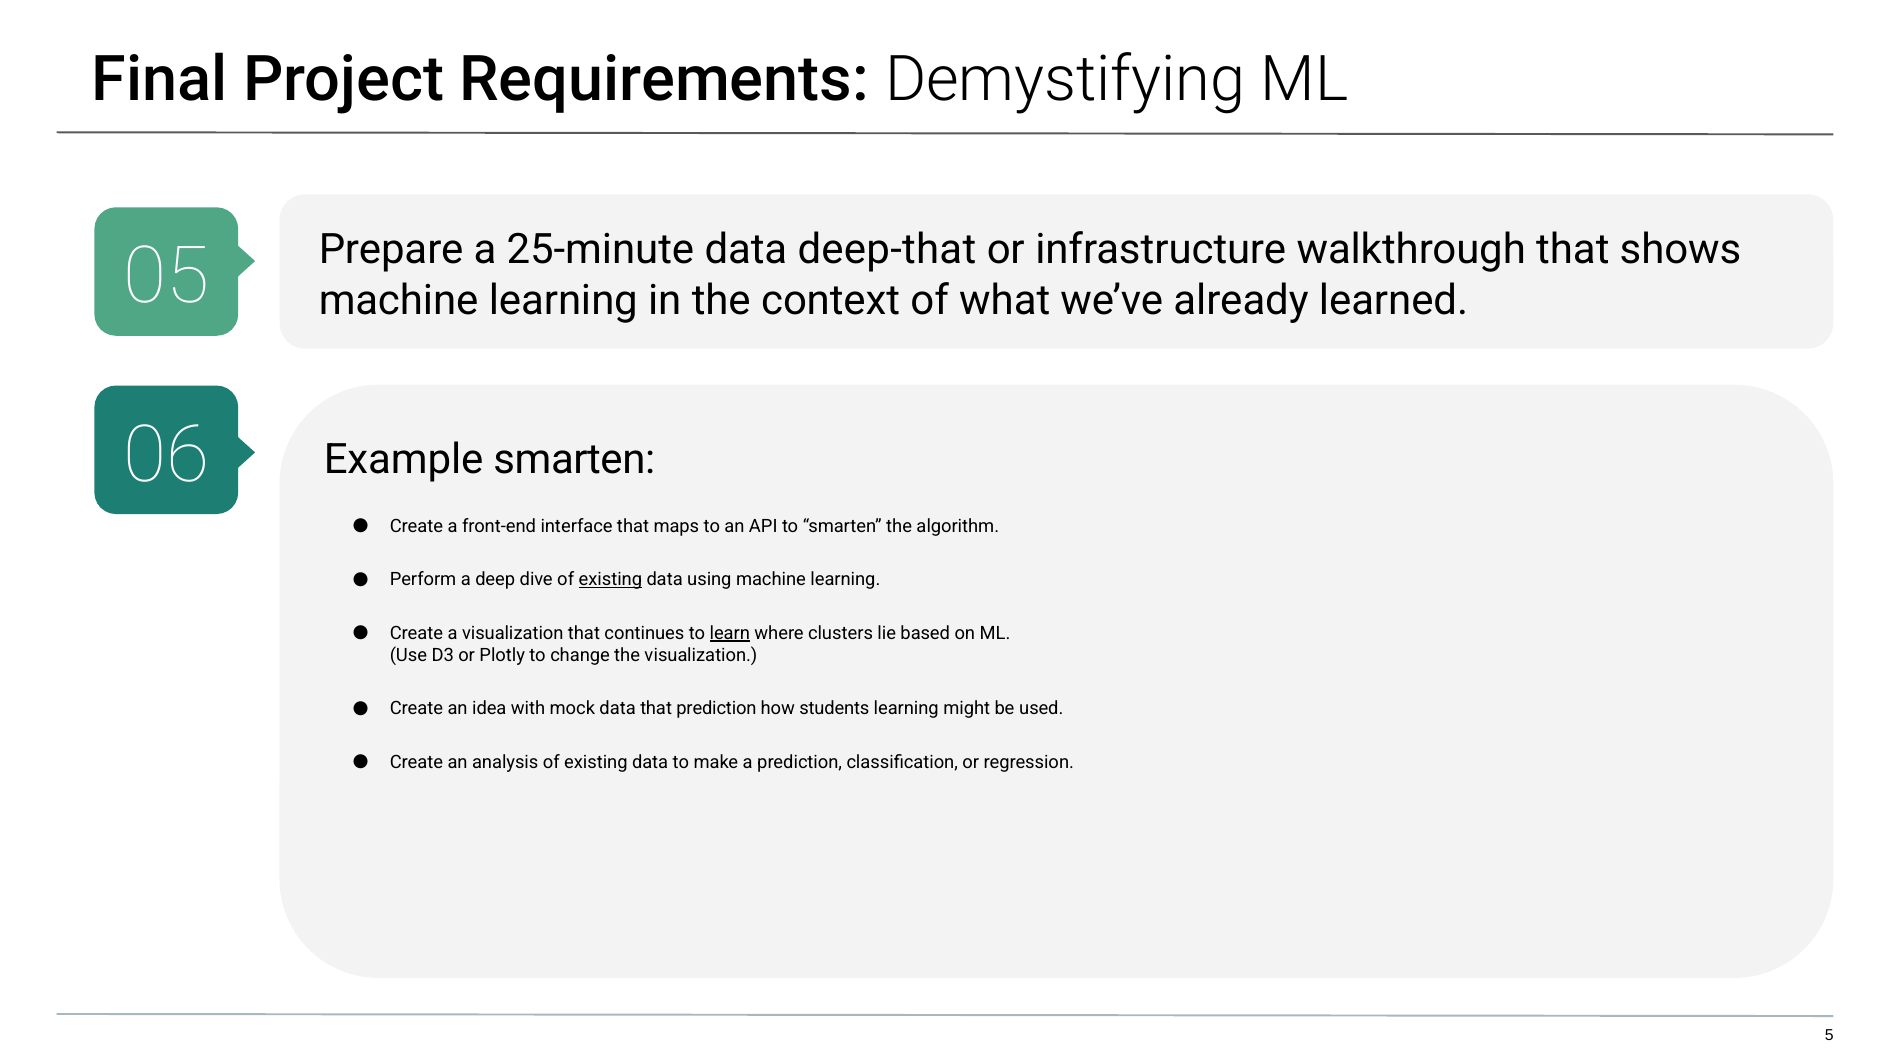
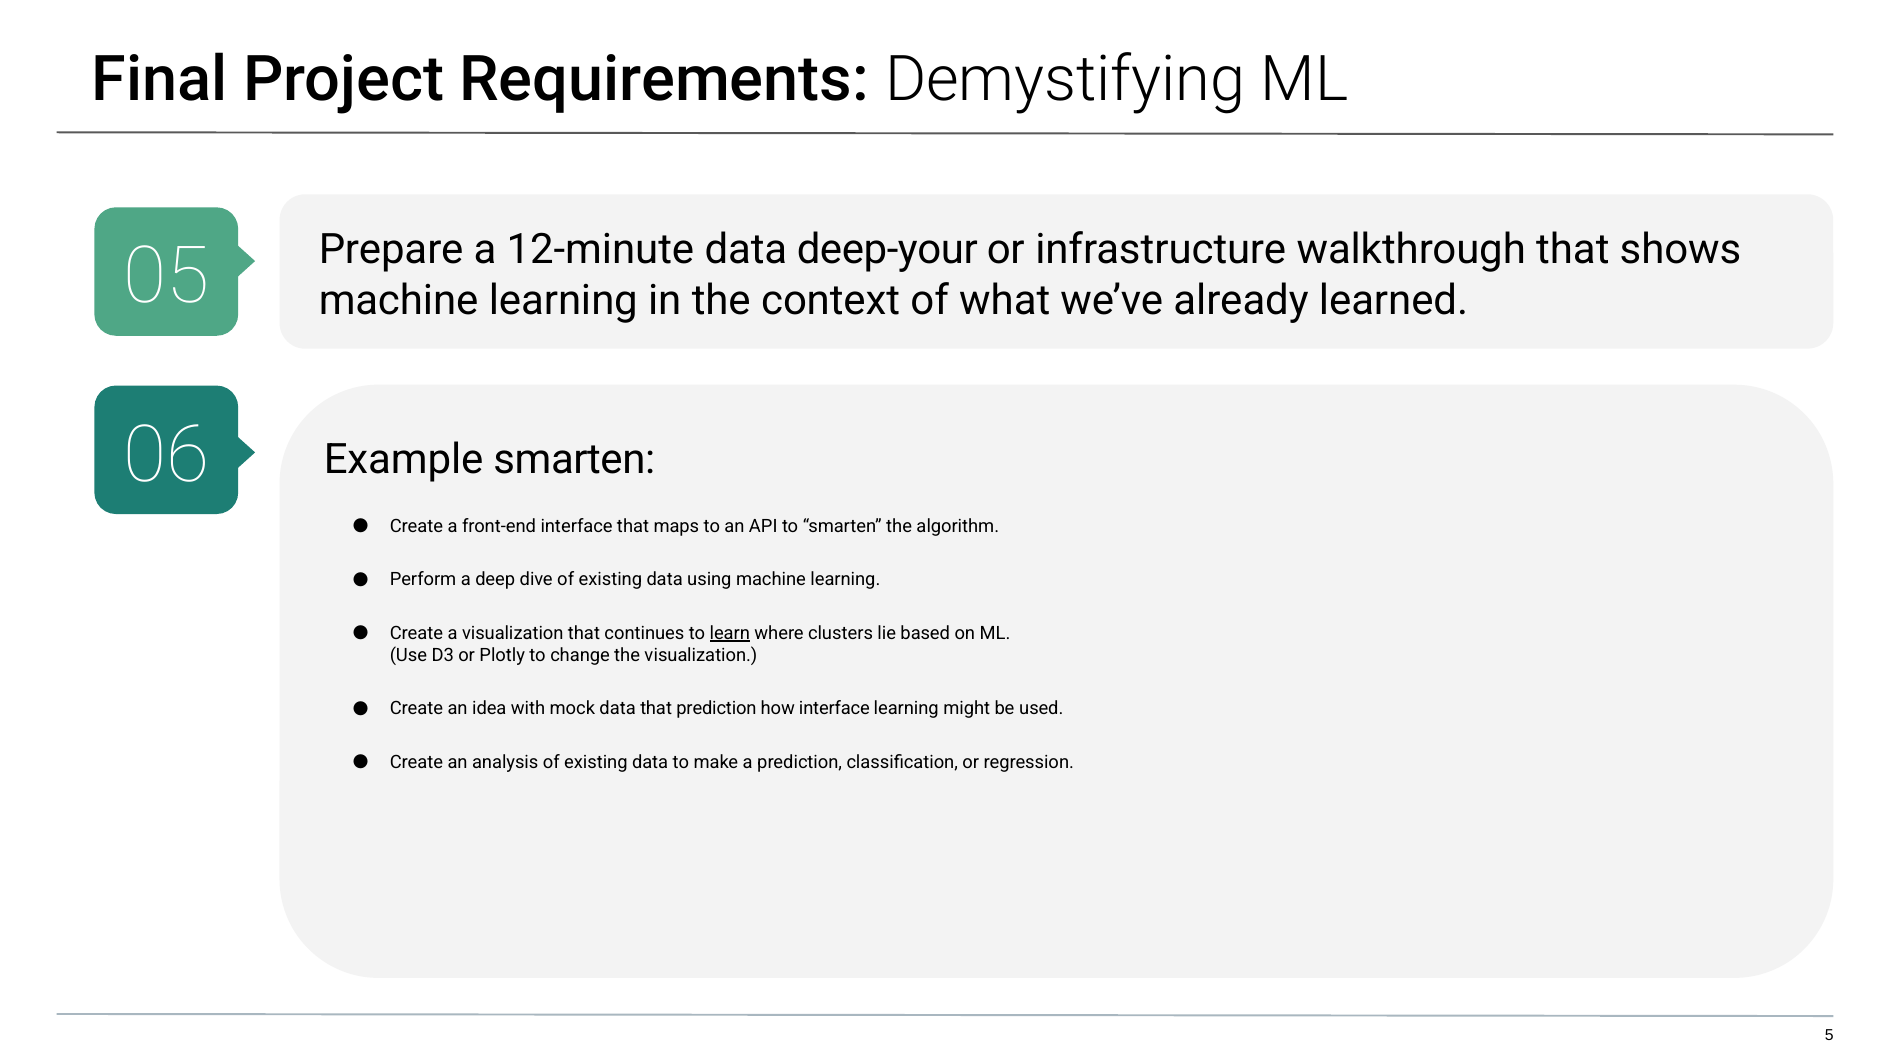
25-minute: 25-minute -> 12-minute
deep-that: deep-that -> deep-your
existing at (610, 580) underline: present -> none
how students: students -> interface
